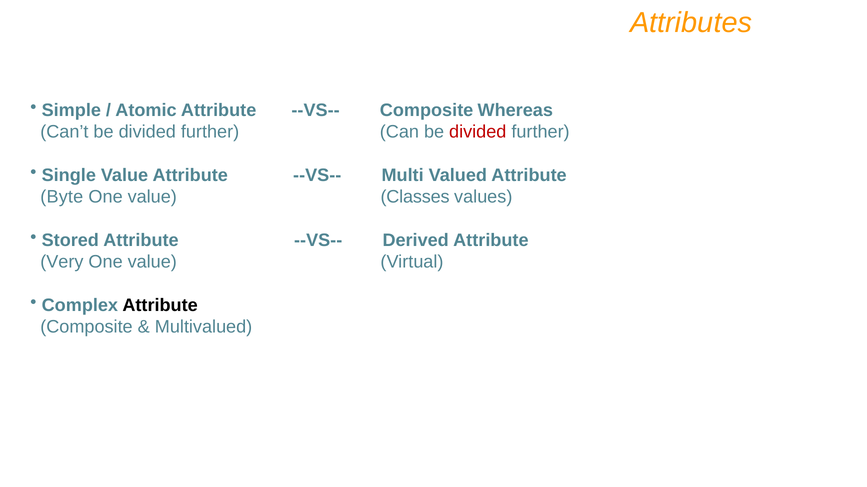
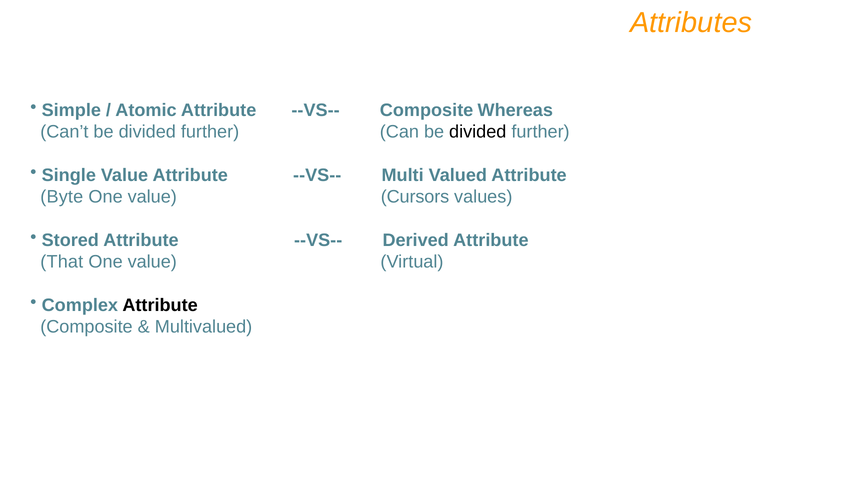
divided at (478, 132) colour: red -> black
Classes: Classes -> Cursors
Very: Very -> That
